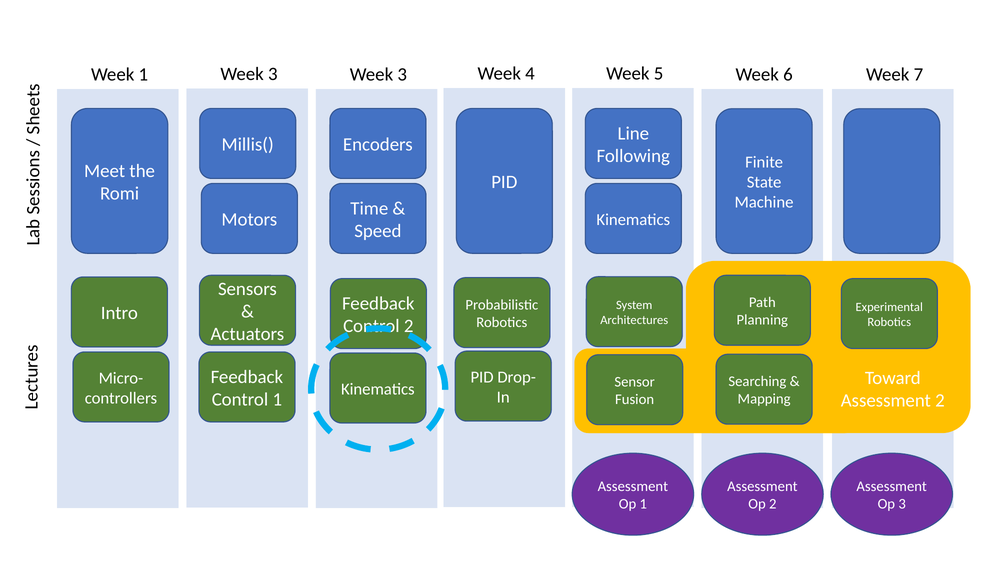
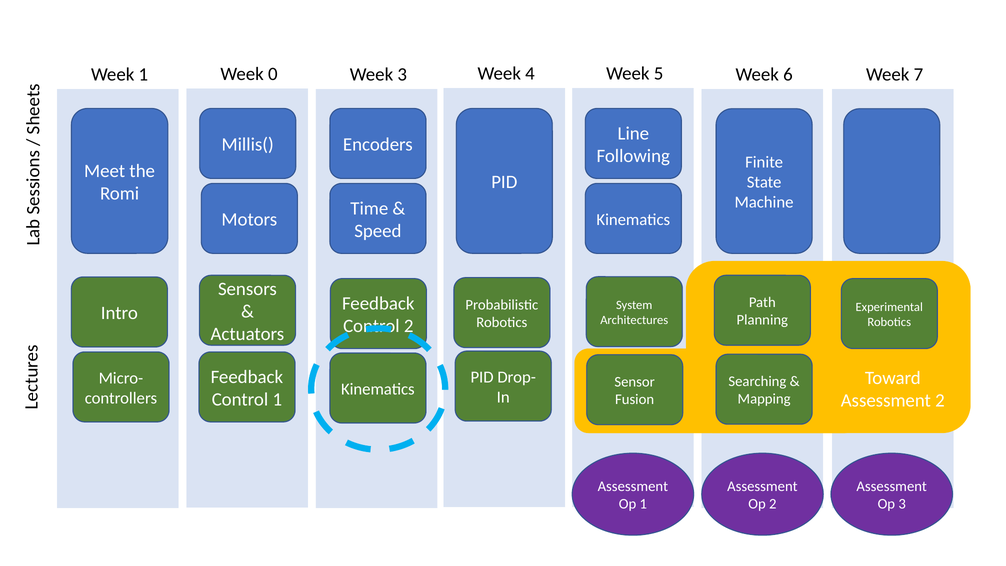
1 Week 3: 3 -> 0
